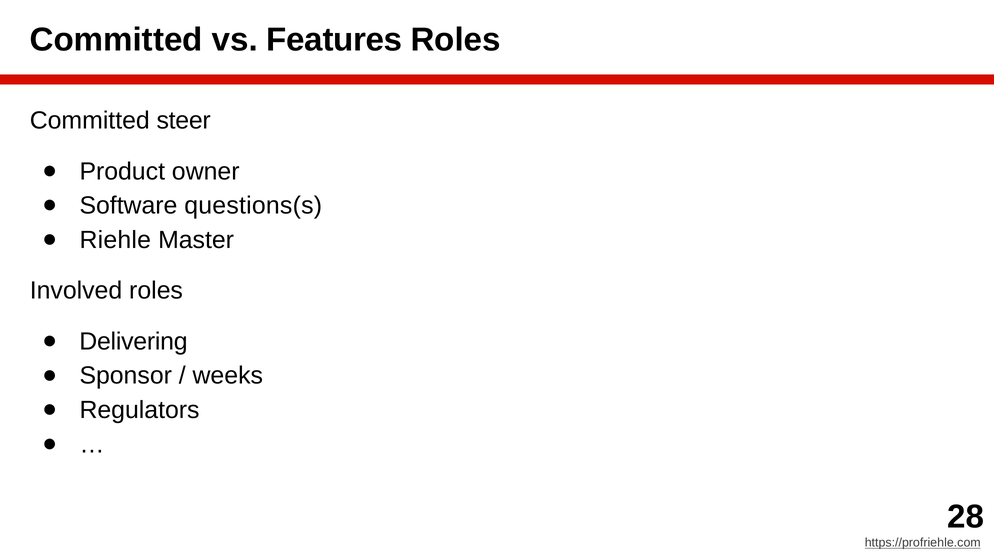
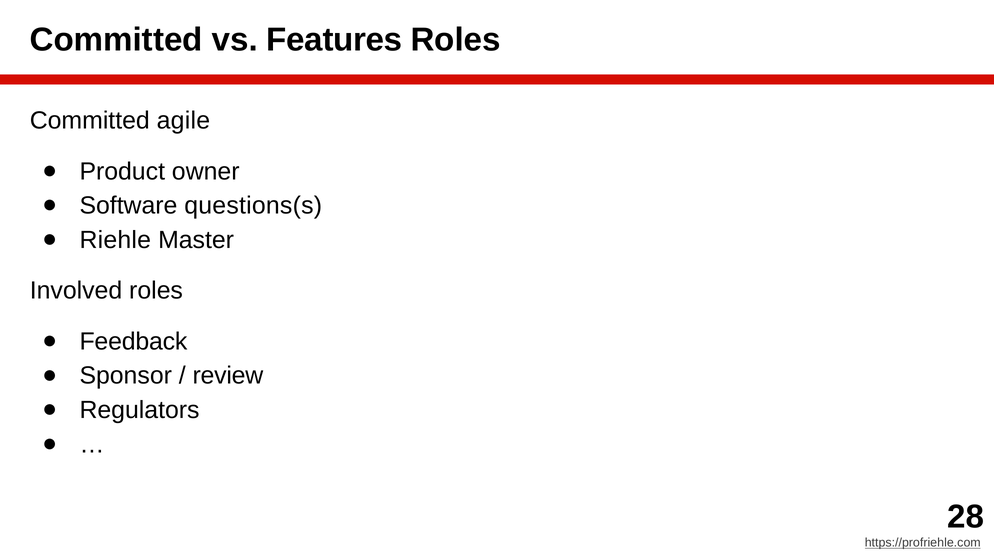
steer: steer -> agile
Delivering: Delivering -> Feedback
weeks: weeks -> review
